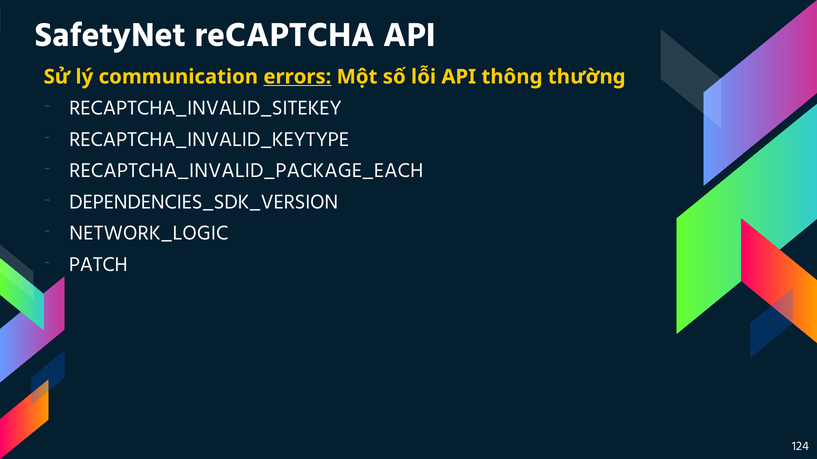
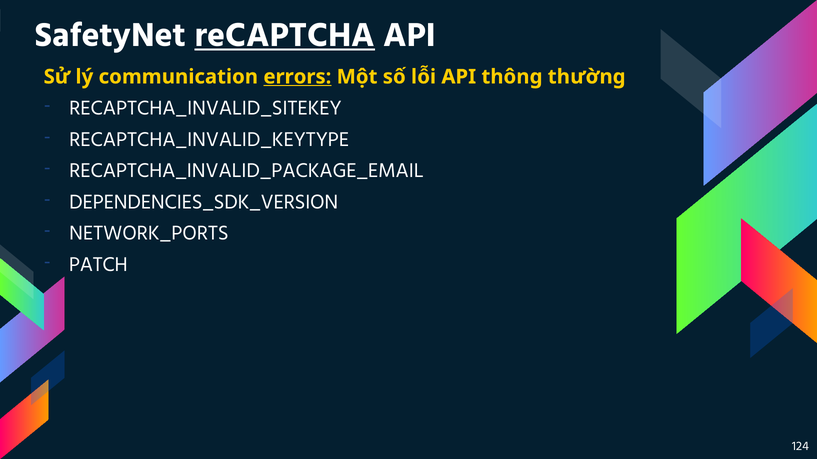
reCAPTCHA underline: none -> present
RECAPTCHA_INVALID_PACKAGE_EACH: RECAPTCHA_INVALID_PACKAGE_EACH -> RECAPTCHA_INVALID_PACKAGE_EMAIL
NETWORK_LOGIC: NETWORK_LOGIC -> NETWORK_PORTS
